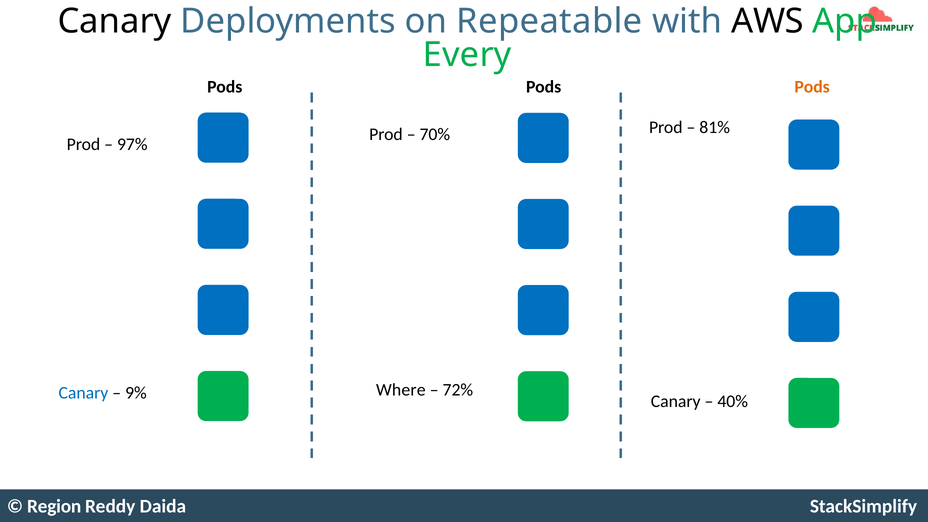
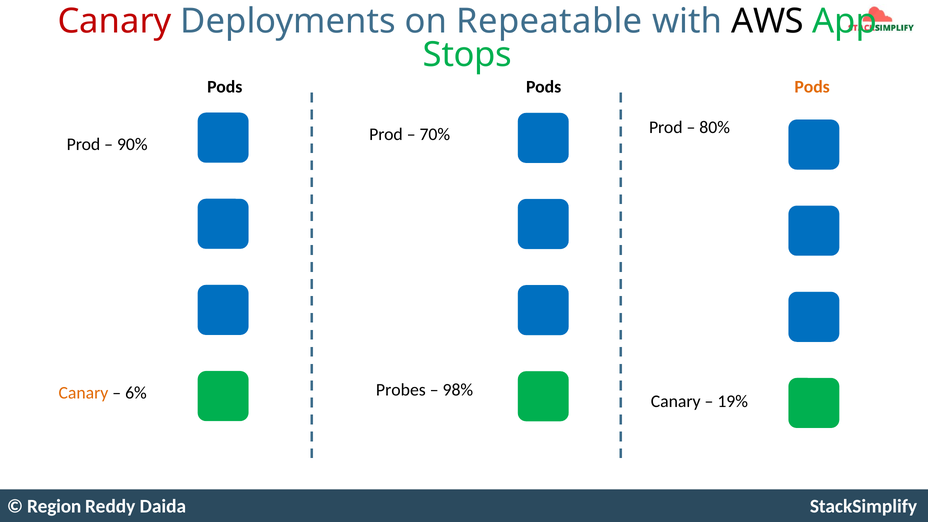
Canary at (115, 21) colour: black -> red
Every: Every -> Stops
81%: 81% -> 80%
97%: 97% -> 90%
Where: Where -> Probes
72%: 72% -> 98%
Canary at (83, 393) colour: blue -> orange
9%: 9% -> 6%
40%: 40% -> 19%
